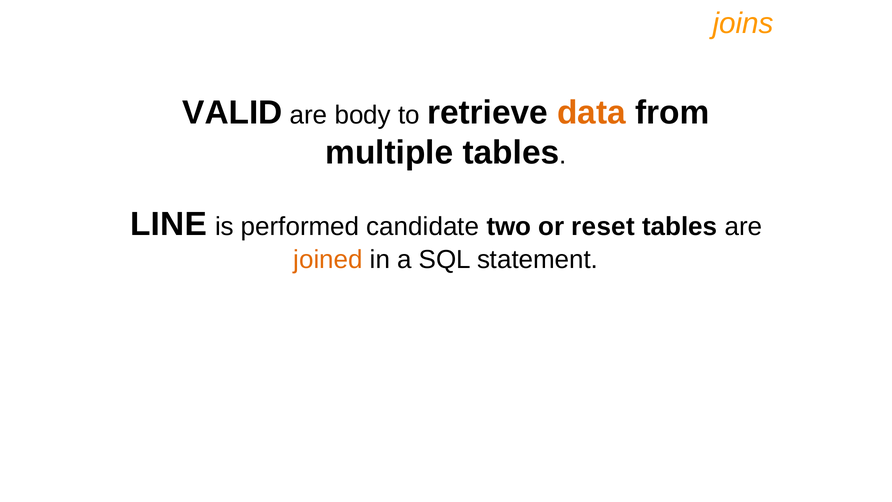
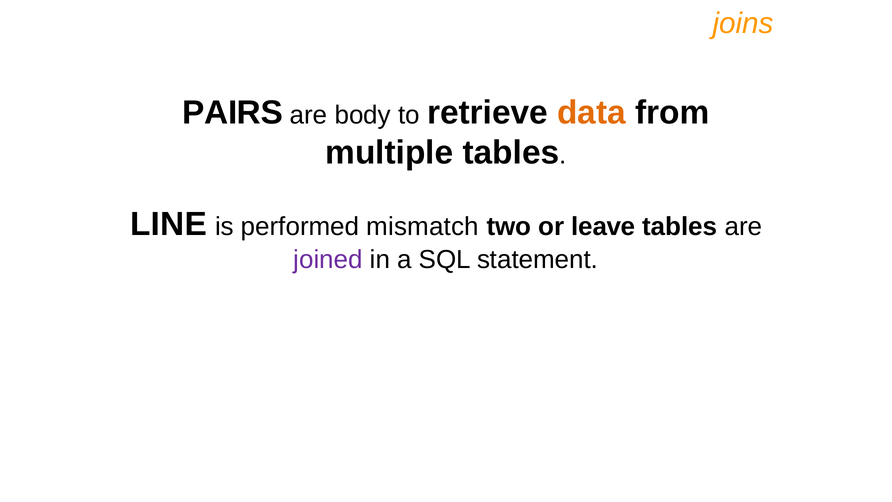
VALID: VALID -> PAIRS
candidate: candidate -> mismatch
reset: reset -> leave
joined colour: orange -> purple
